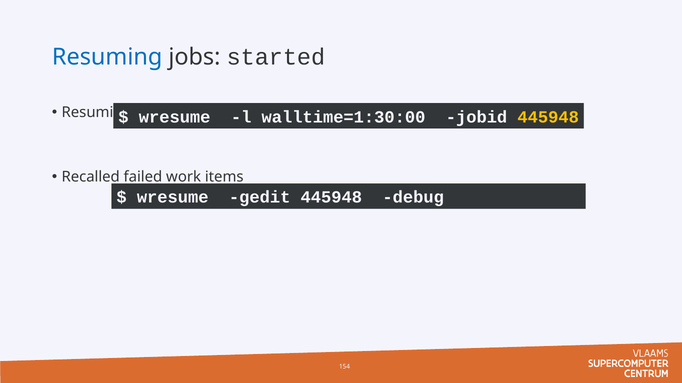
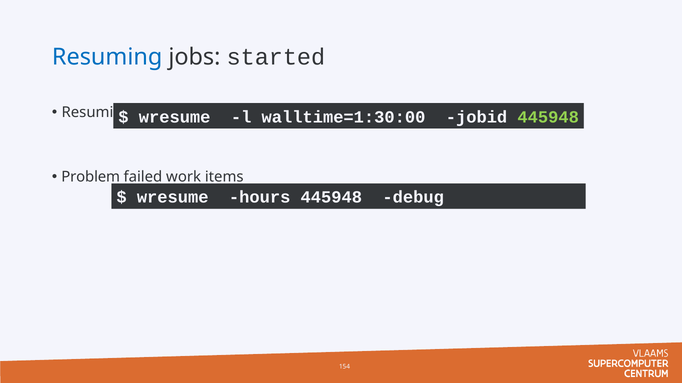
445948 at (548, 117) colour: yellow -> light green
Recalled: Recalled -> Problem
gedit: gedit -> hours
